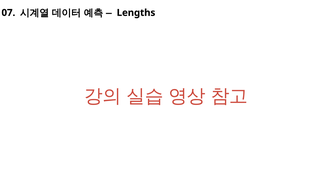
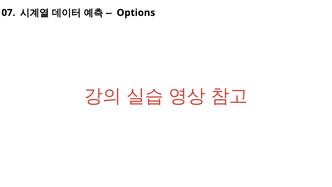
Lengths: Lengths -> Options
